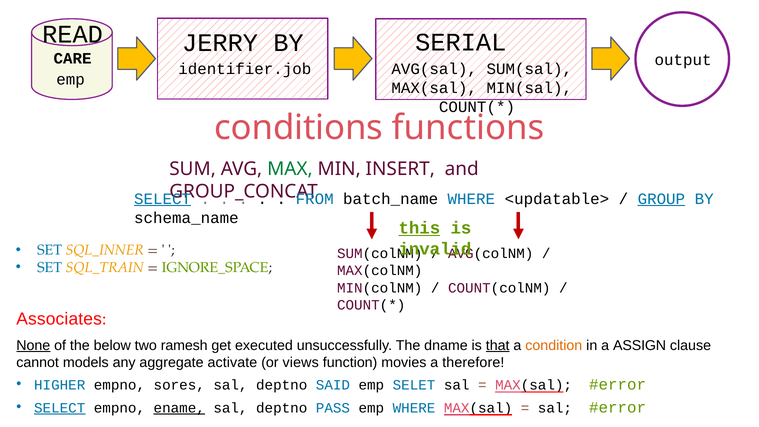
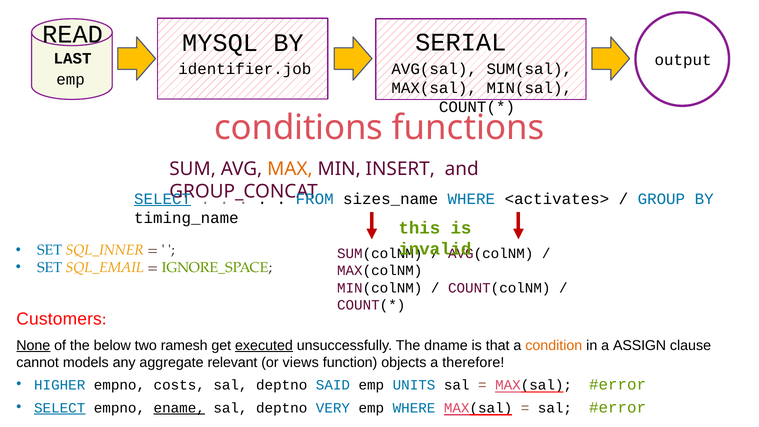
JERRY: JERRY -> MYSQL
CARE: CARE -> LAST
MAX colour: green -> orange
batch_name: batch_name -> sizes_name
<updatable>: <updatable> -> <activates>
GROUP underline: present -> none
schema_name: schema_name -> timing_name
this underline: present -> none
SQL_TRAIN: SQL_TRAIN -> SQL_EMAIL
Associates: Associates -> Customers
executed underline: none -> present
that underline: present -> none
activate: activate -> relevant
movies: movies -> objects
sores: sores -> costs
SELET: SELET -> UNITS
PASS: PASS -> VERY
